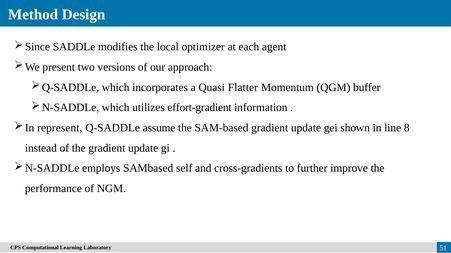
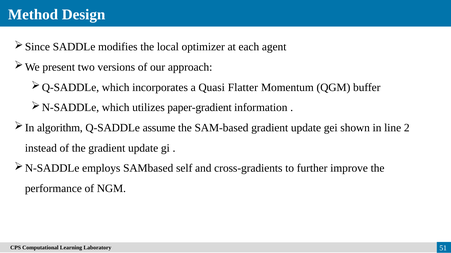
effort-gradient: effort-gradient -> paper-gradient
represent: represent -> algorithm
8: 8 -> 2
